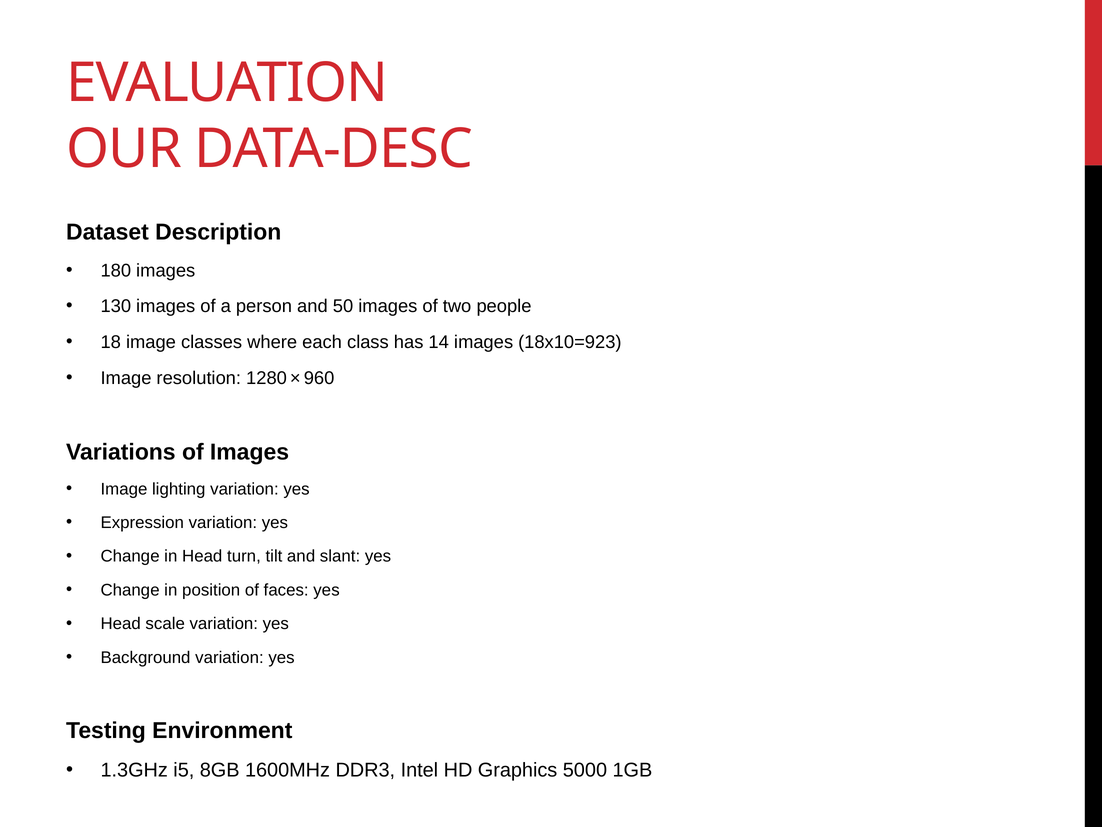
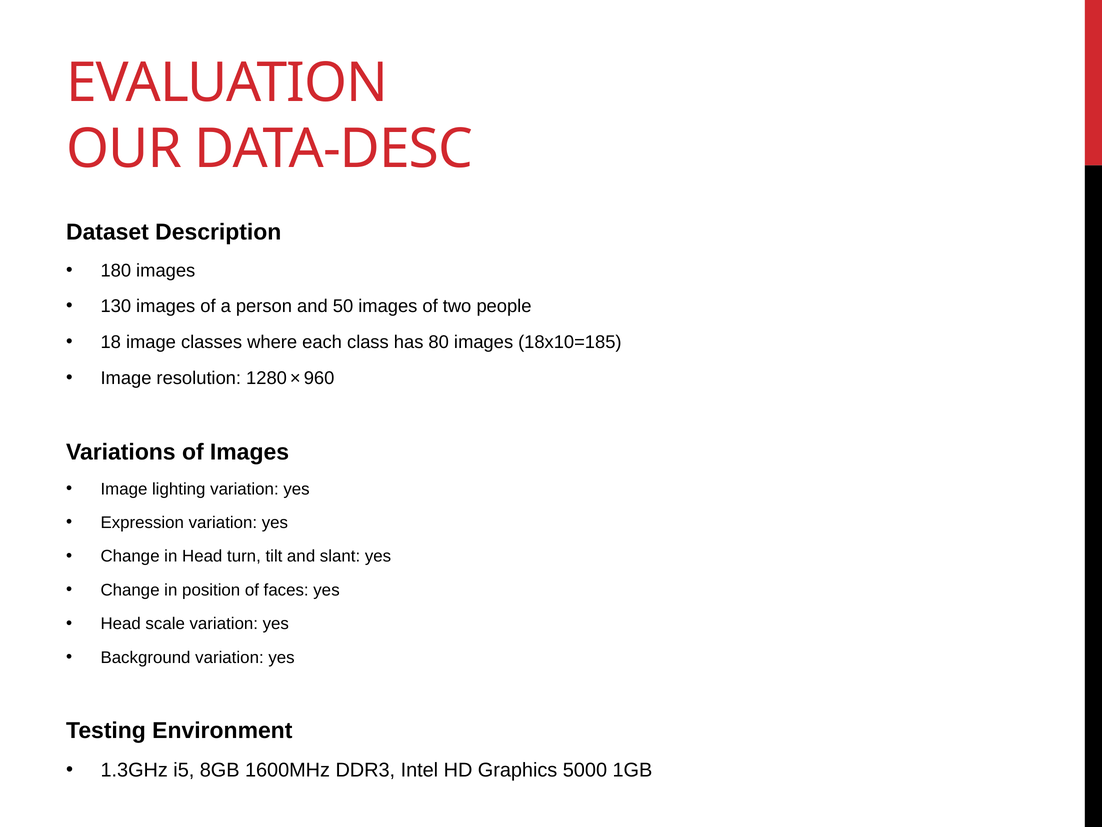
14: 14 -> 80
18x10=923: 18x10=923 -> 18x10=185
